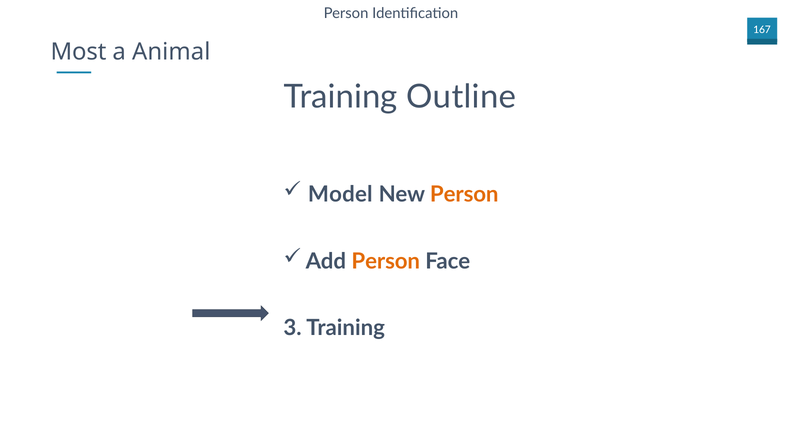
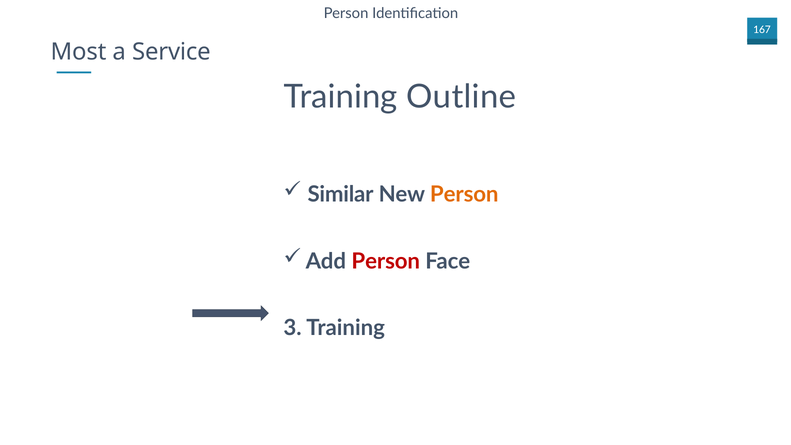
Animal: Animal -> Service
Model: Model -> Similar
Person at (386, 261) colour: orange -> red
